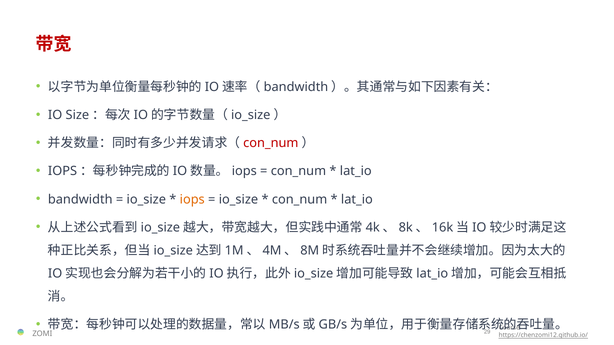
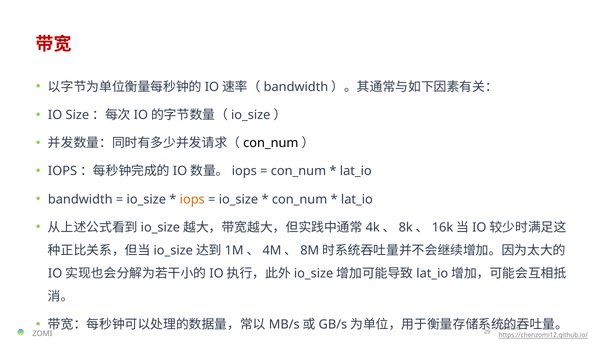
con_num at (271, 143) colour: red -> black
